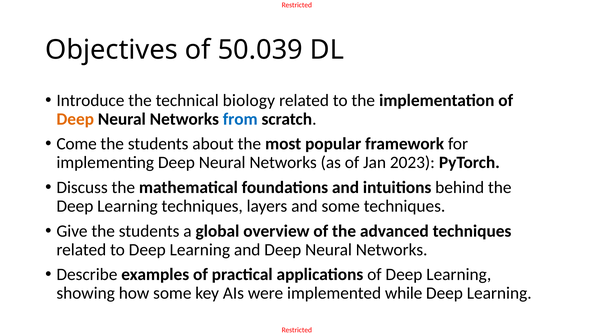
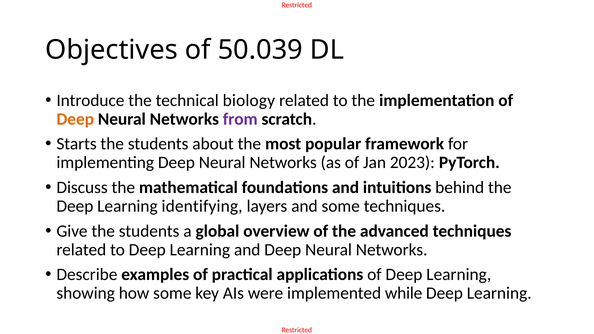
from colour: blue -> purple
Come: Come -> Starts
Learning techniques: techniques -> identifying
